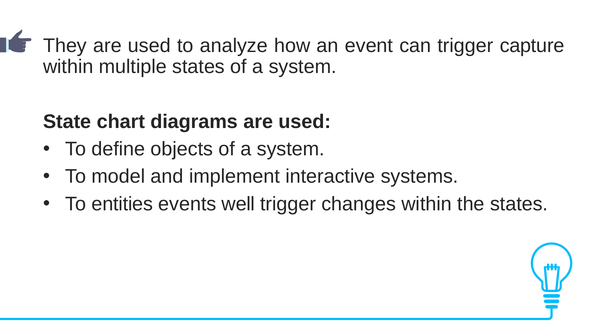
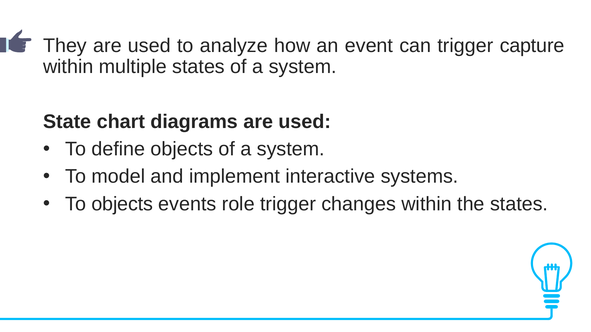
To entities: entities -> objects
well: well -> role
